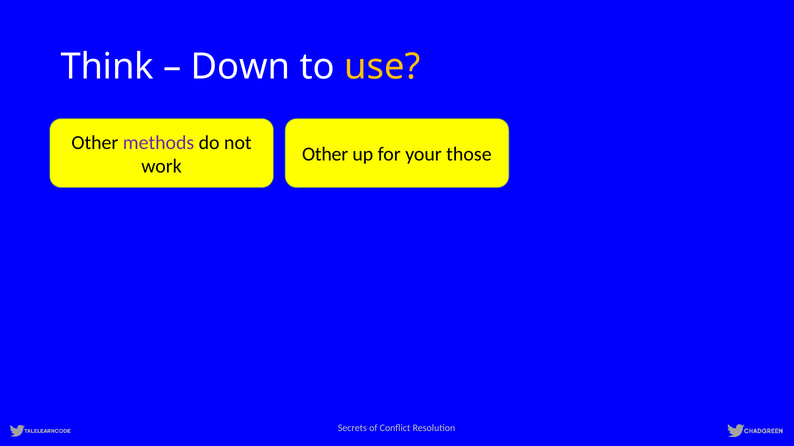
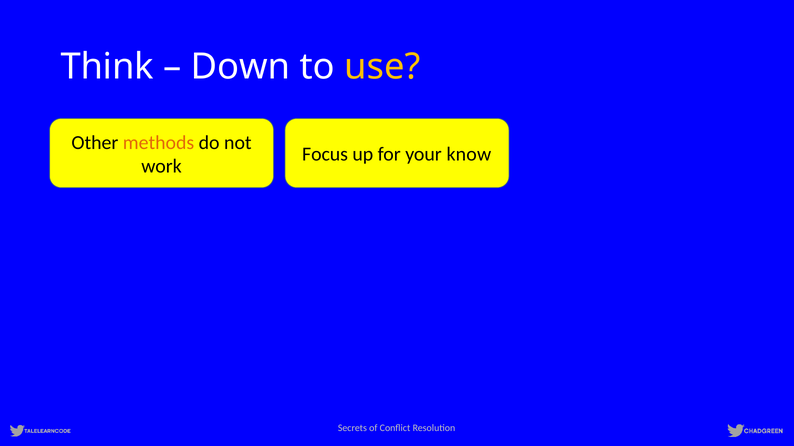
methods colour: purple -> orange
Other at (325, 155): Other -> Focus
those: those -> know
